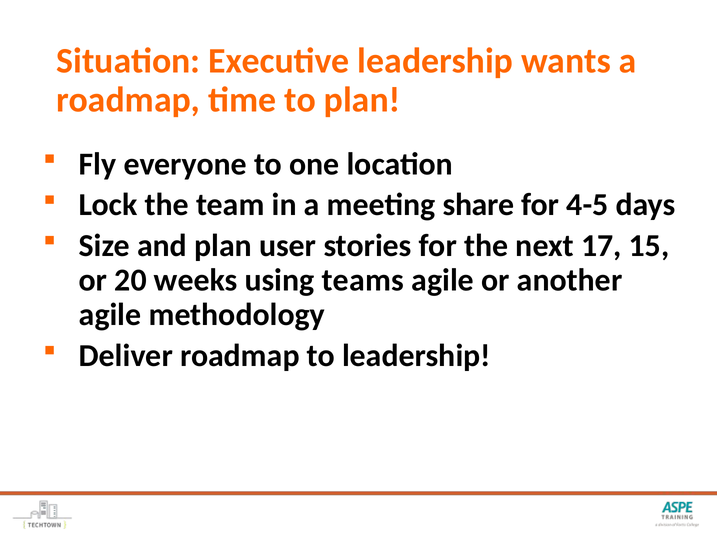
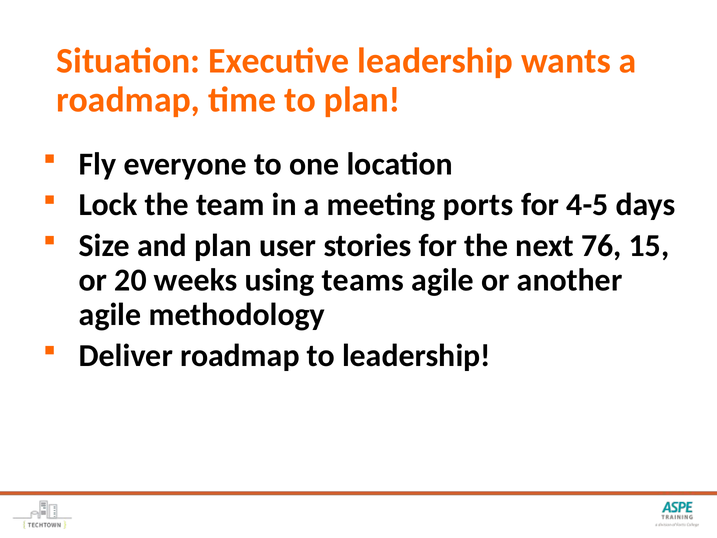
share: share -> ports
17: 17 -> 76
